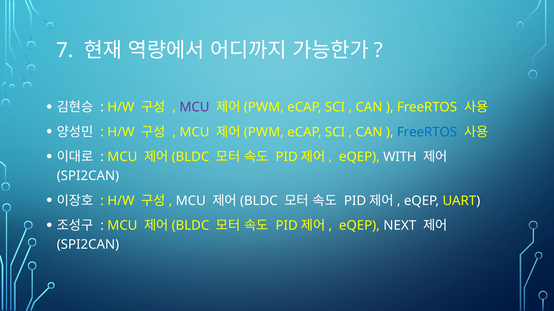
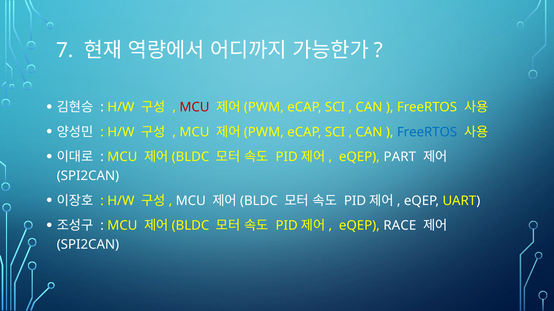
MCU at (194, 107) colour: purple -> red
WITH: WITH -> PART
NEXT: NEXT -> RACE
